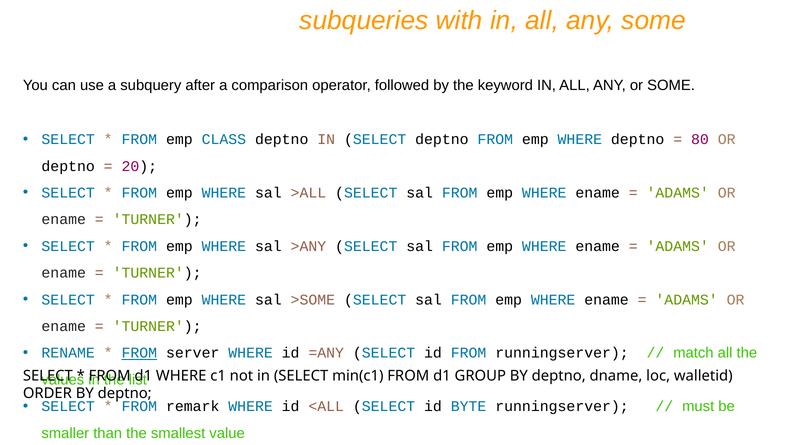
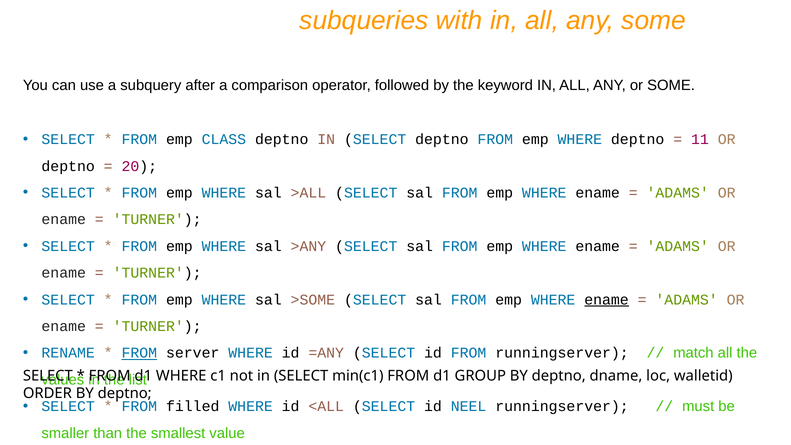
80: 80 -> 11
ename at (607, 300) underline: none -> present
remark: remark -> filled
BYTE: BYTE -> NEEL
